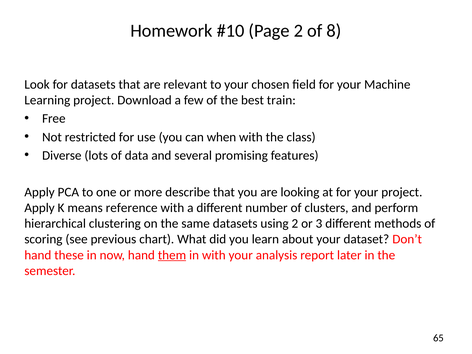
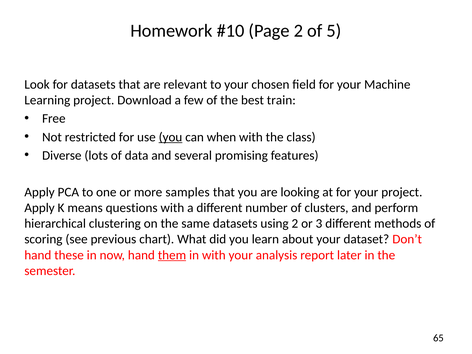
8: 8 -> 5
you at (170, 137) underline: none -> present
describe: describe -> samples
reference: reference -> questions
